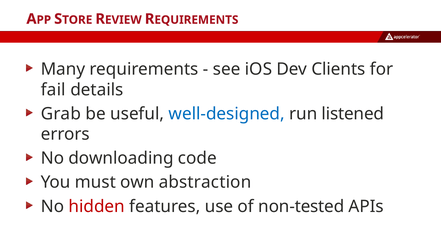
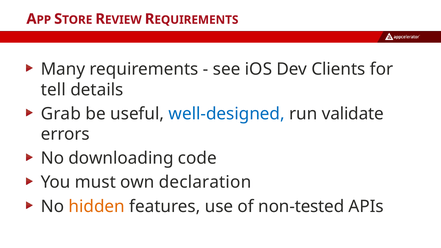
fail: fail -> tell
listened: listened -> validate
abstraction: abstraction -> declaration
hidden colour: red -> orange
